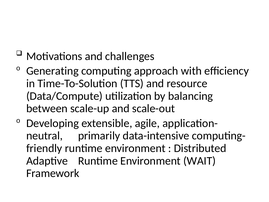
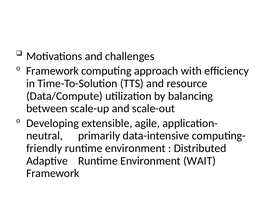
Generating at (52, 71): Generating -> Framework
